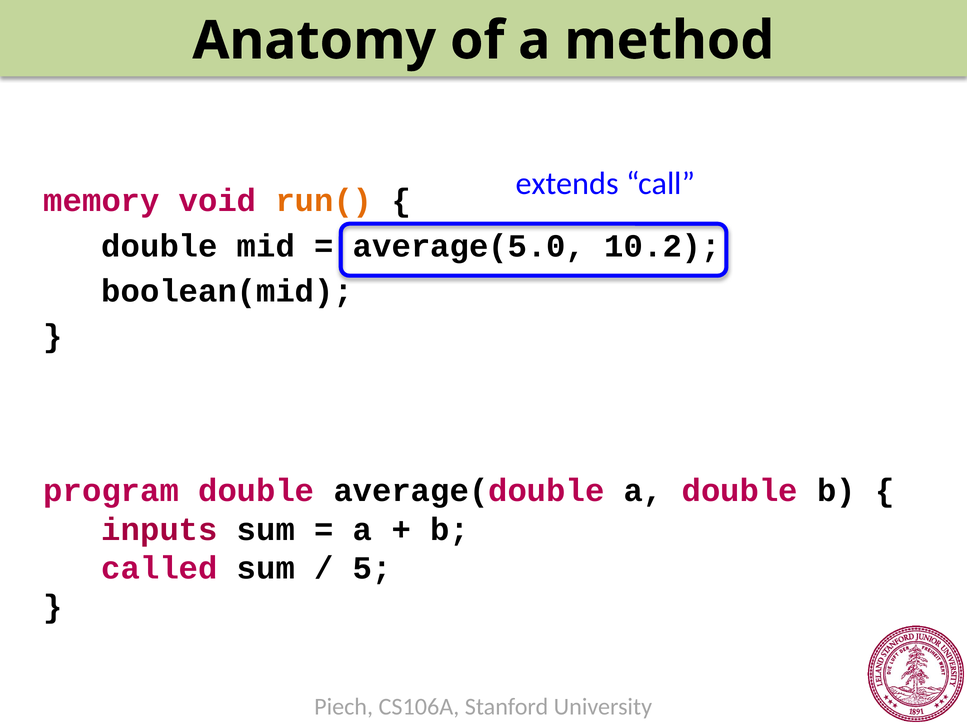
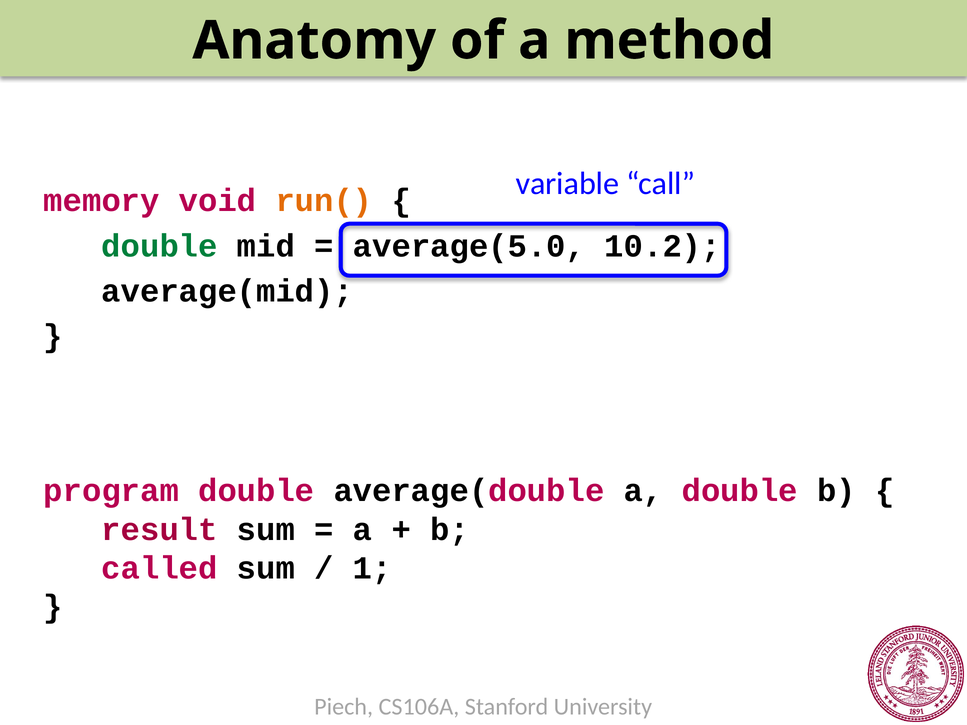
extends: extends -> variable
double at (160, 246) colour: black -> green
boolean(mid: boolean(mid -> average(mid
inputs: inputs -> result
5: 5 -> 1
